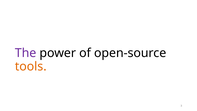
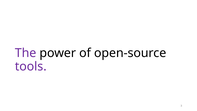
tools colour: orange -> purple
